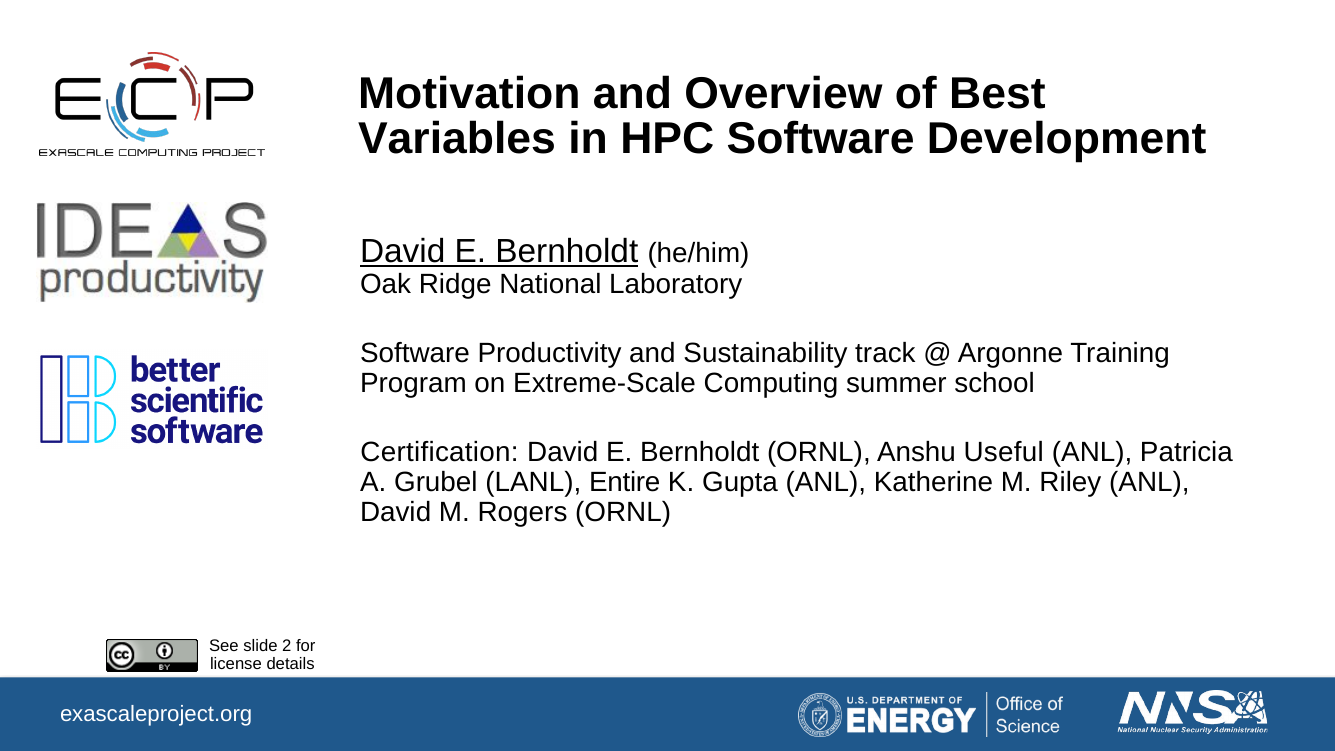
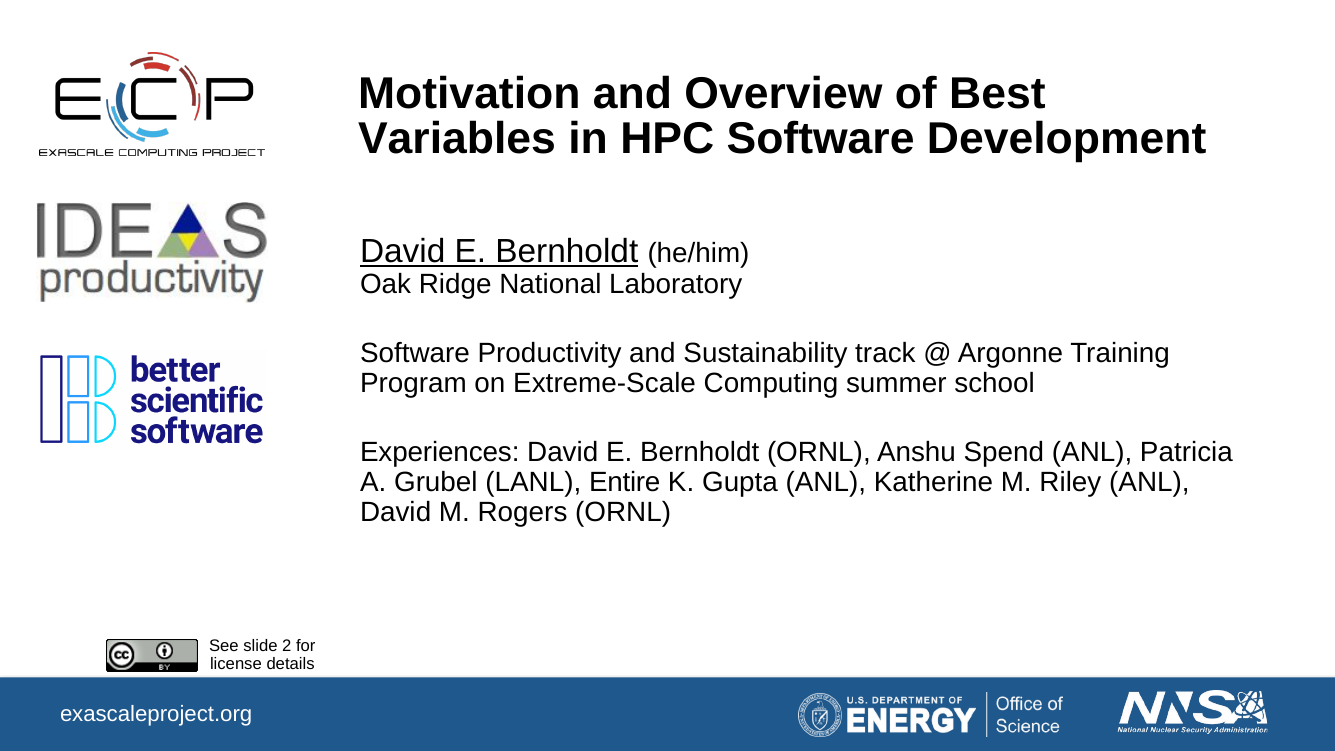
Certification: Certification -> Experiences
Useful: Useful -> Spend
